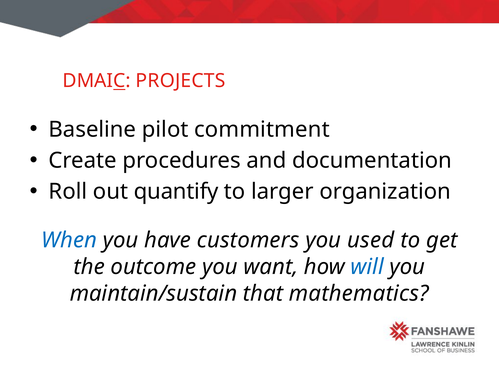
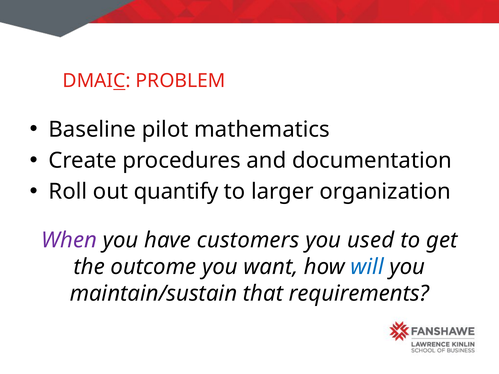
PROJECTS: PROJECTS -> PROBLEM
commitment: commitment -> mathematics
When colour: blue -> purple
mathematics: mathematics -> requirements
